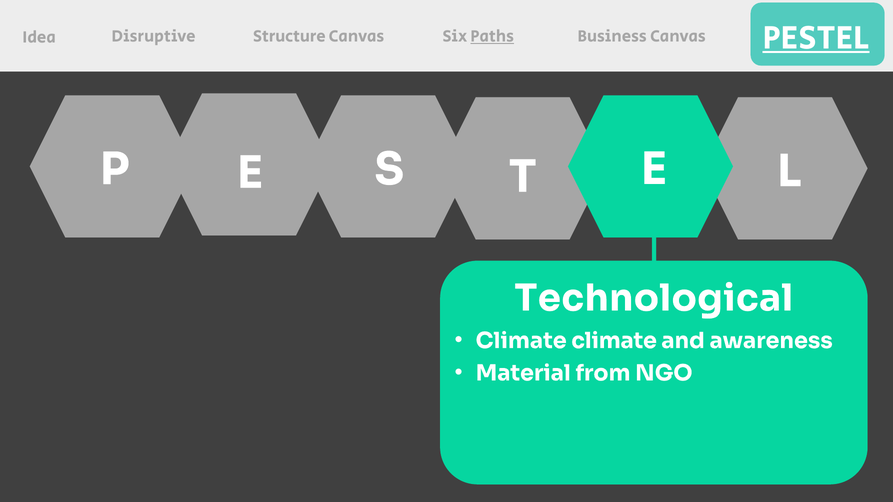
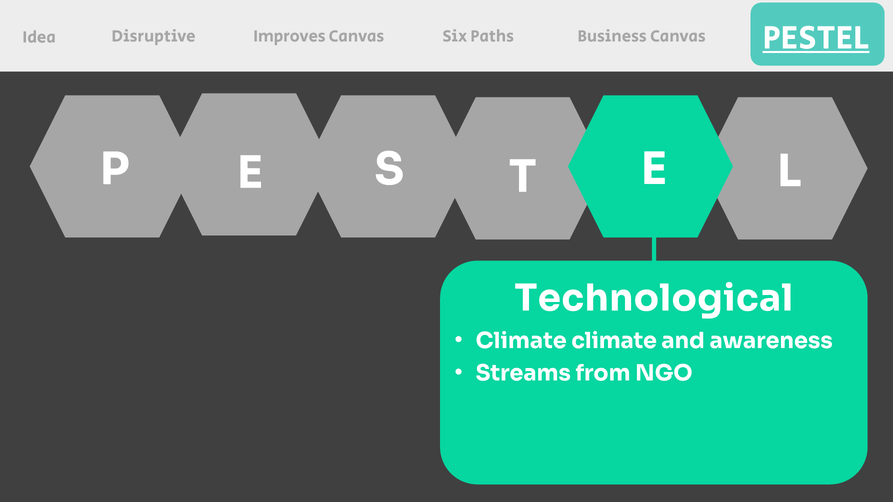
Structure: Structure -> Improves
Paths underline: present -> none
Material: Material -> Streams
